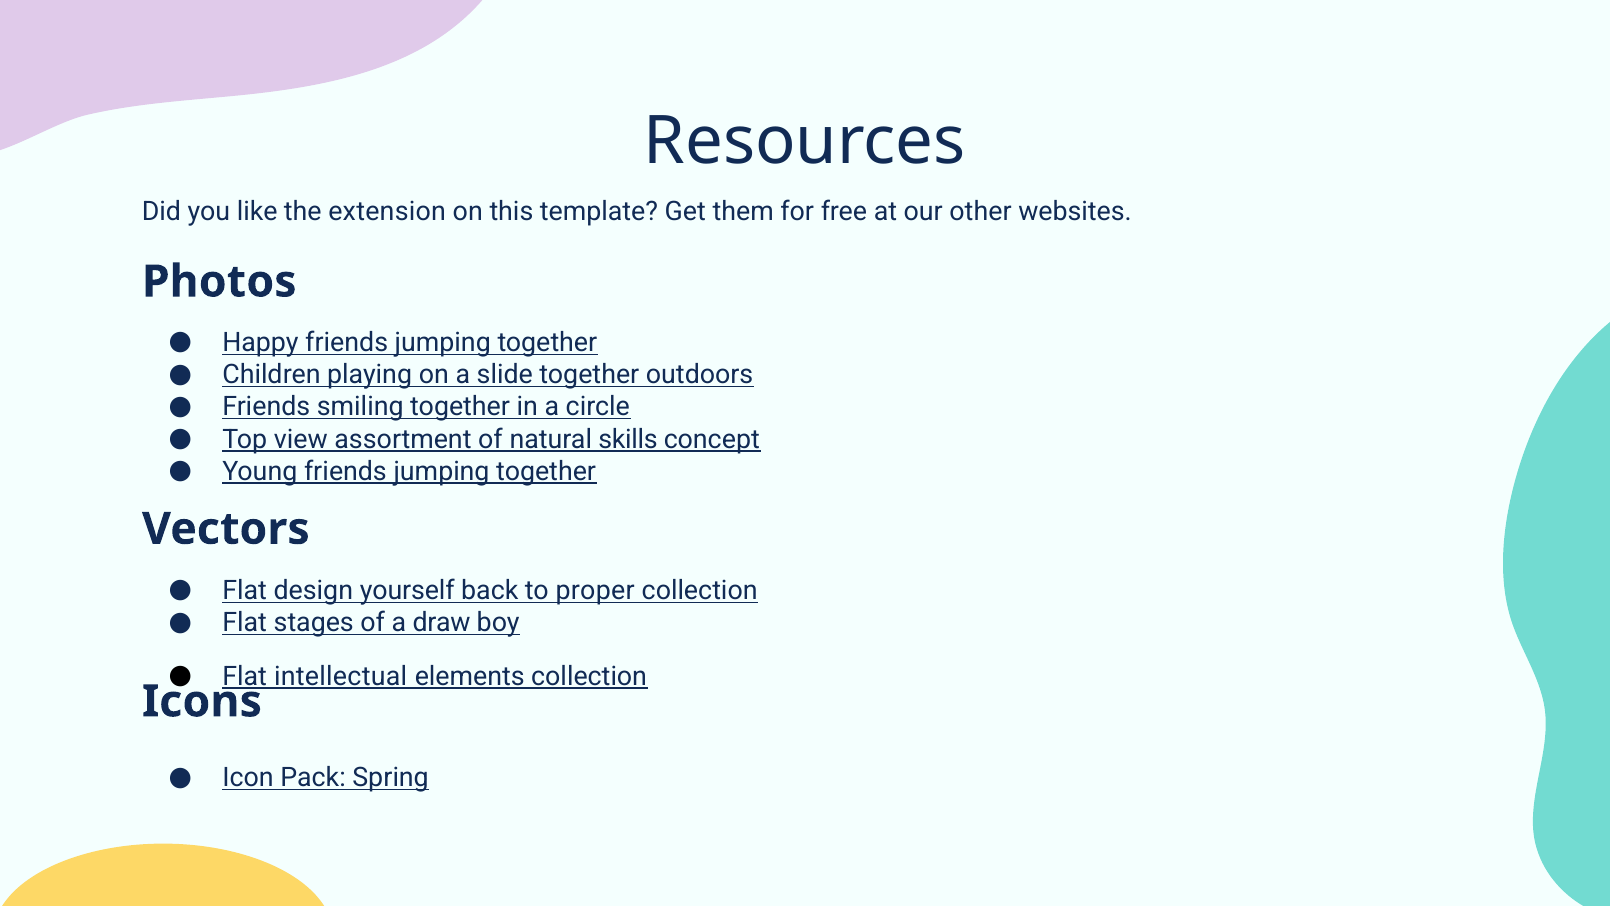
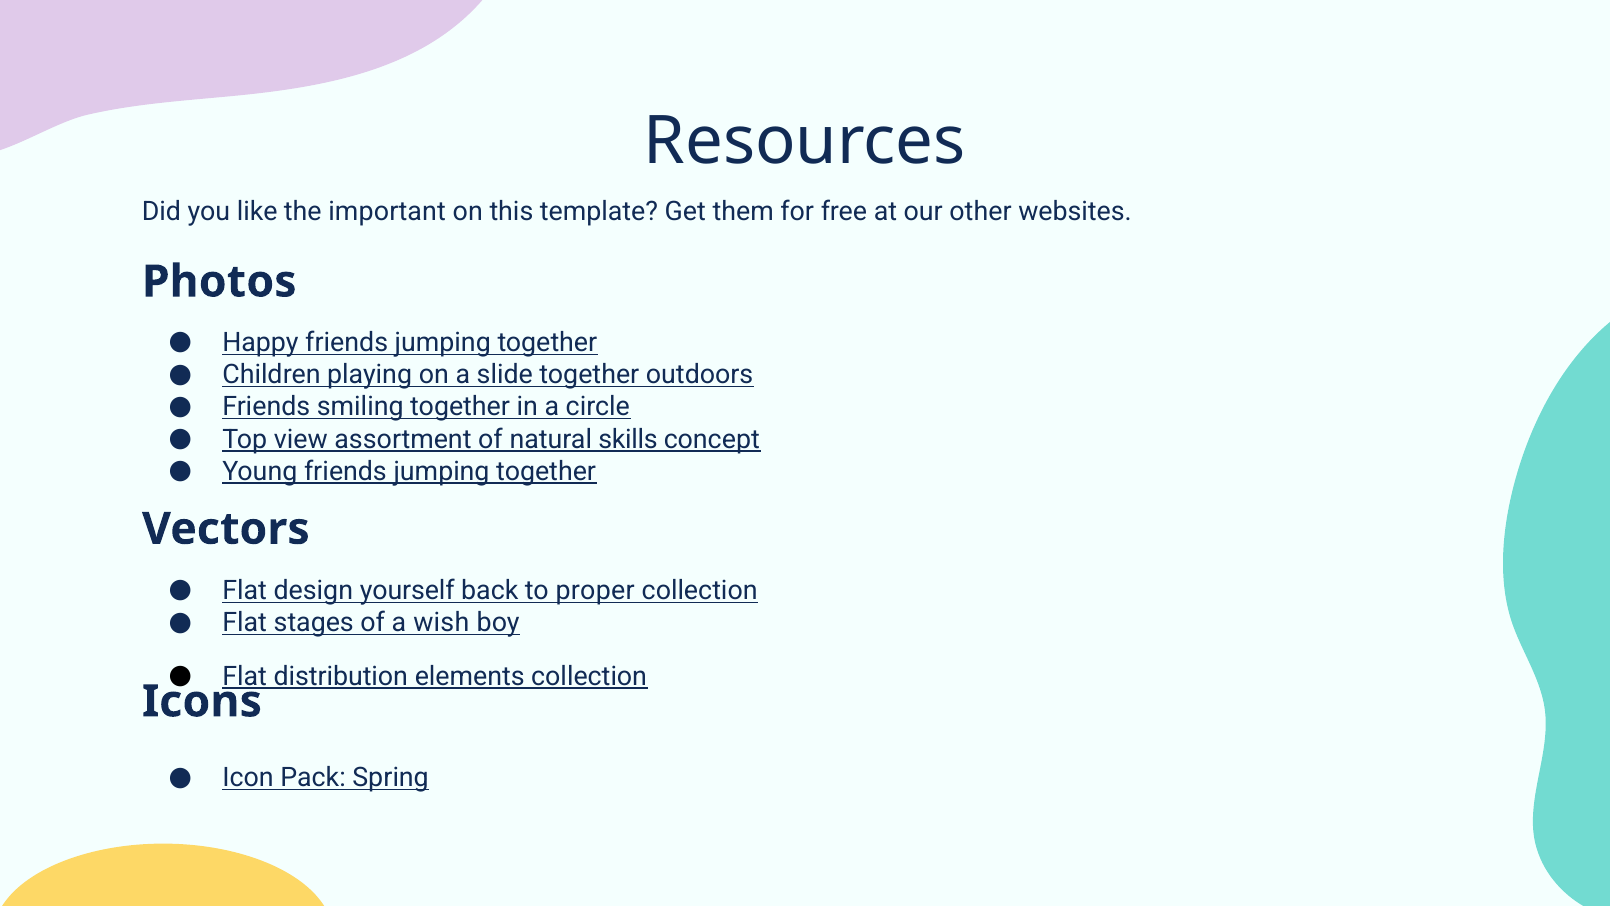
extension: extension -> important
draw: draw -> wish
intellectual: intellectual -> distribution
